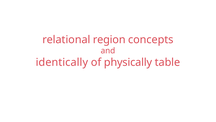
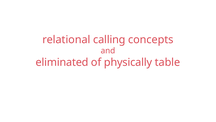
region: region -> calling
identically: identically -> eliminated
